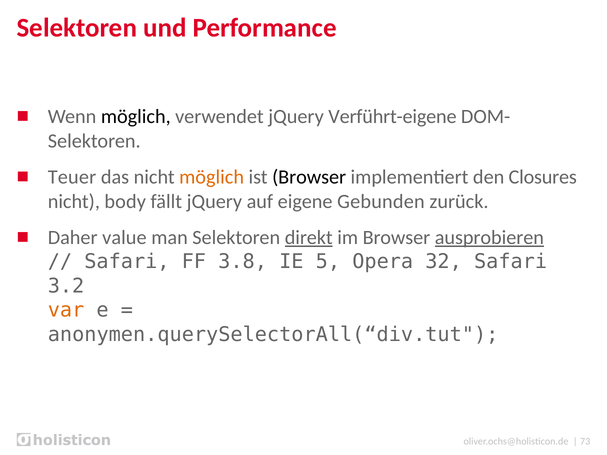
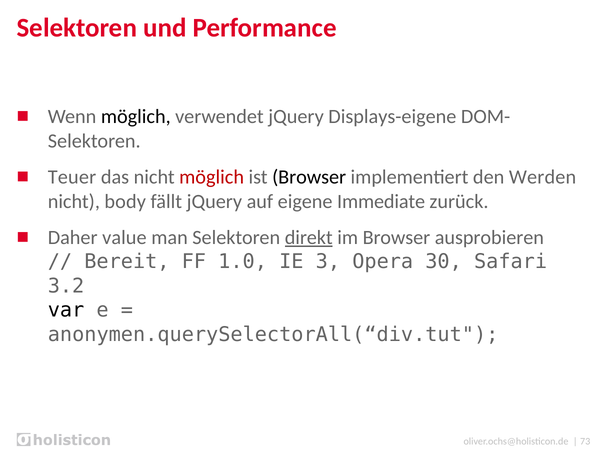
Verführt-eigene: Verführt-eigene -> Displays-eigene
möglich at (212, 177) colour: orange -> red
Closures: Closures -> Werden
Gebunden: Gebunden -> Immediate
ausprobieren underline: present -> none
Safari at (127, 262): Safari -> Bereit
3.8: 3.8 -> 1.0
5: 5 -> 3
32: 32 -> 30
var colour: orange -> black
